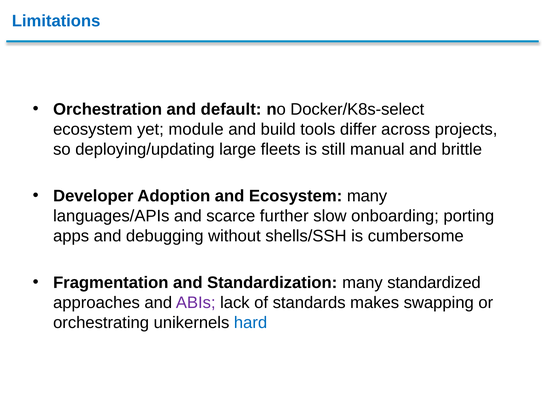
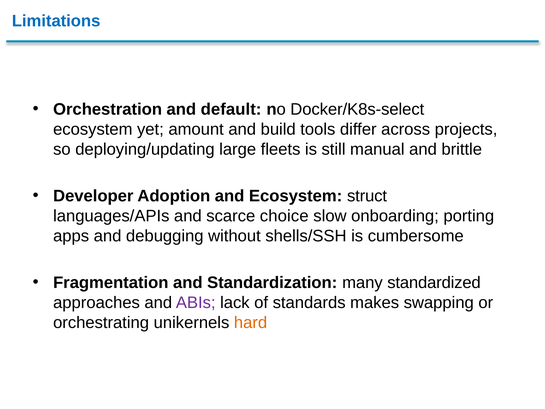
module: module -> amount
Ecosystem many: many -> struct
further: further -> choice
hard colour: blue -> orange
